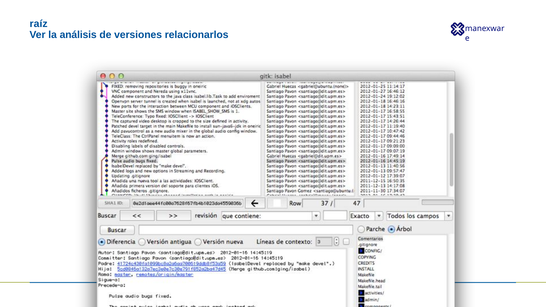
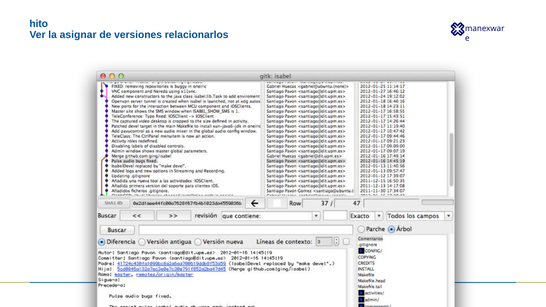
raíz: raíz -> hito
análisis: análisis -> asignar
